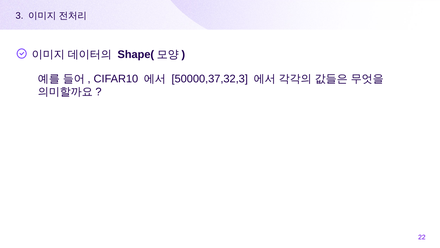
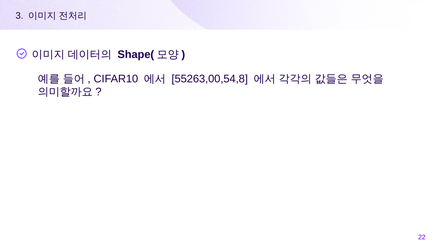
50000,37,32,3: 50000,37,32,3 -> 55263,00,54,8
